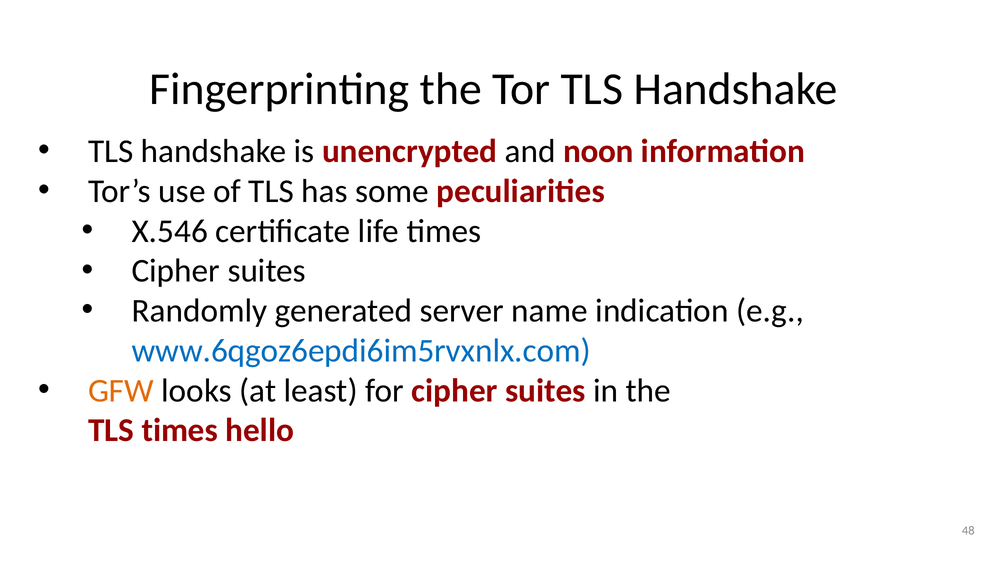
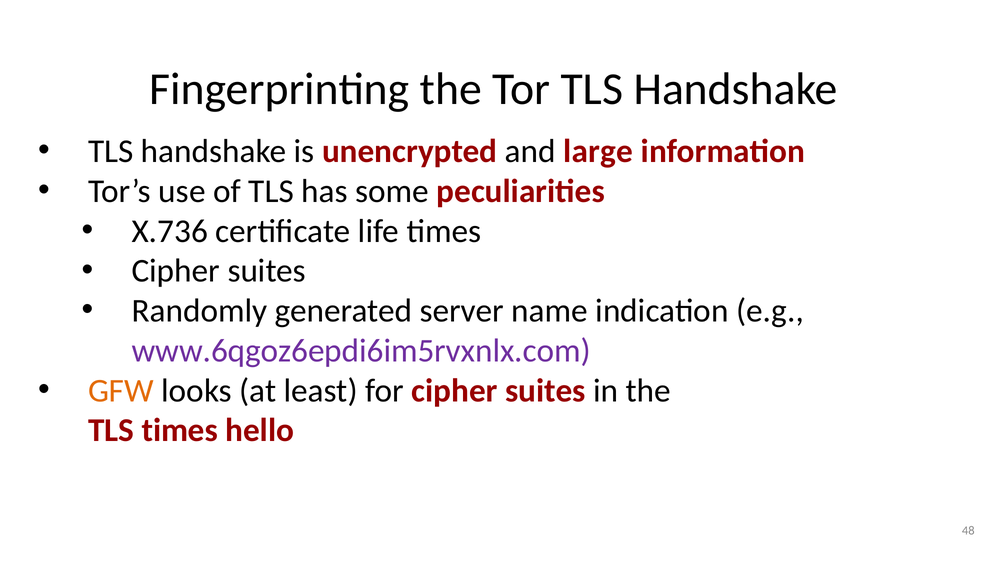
noon: noon -> large
X.546: X.546 -> X.736
www.6qgoz6epdi6im5rvxnlx.com colour: blue -> purple
